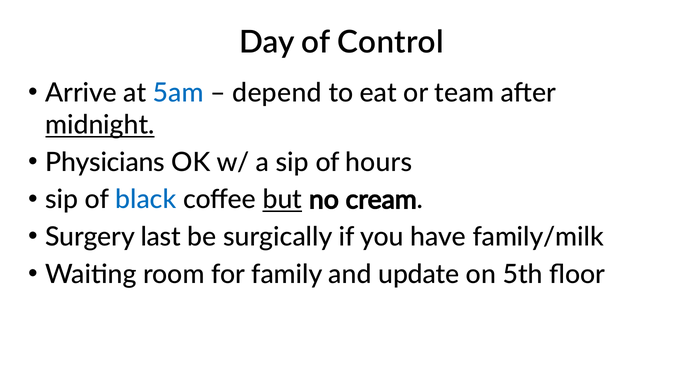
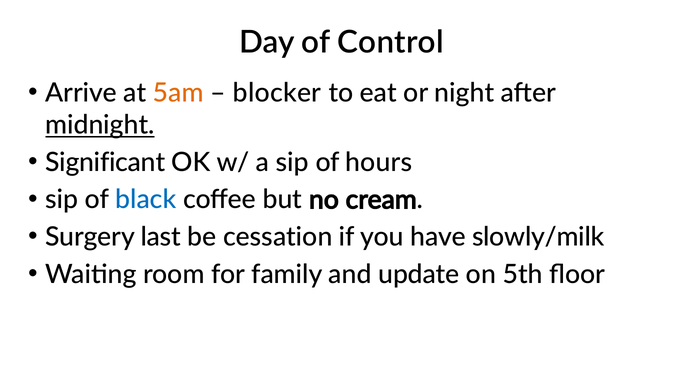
5am colour: blue -> orange
depend: depend -> blocker
team: team -> night
Physicians: Physicians -> Significant
but underline: present -> none
surgically: surgically -> cessation
family/milk: family/milk -> slowly/milk
